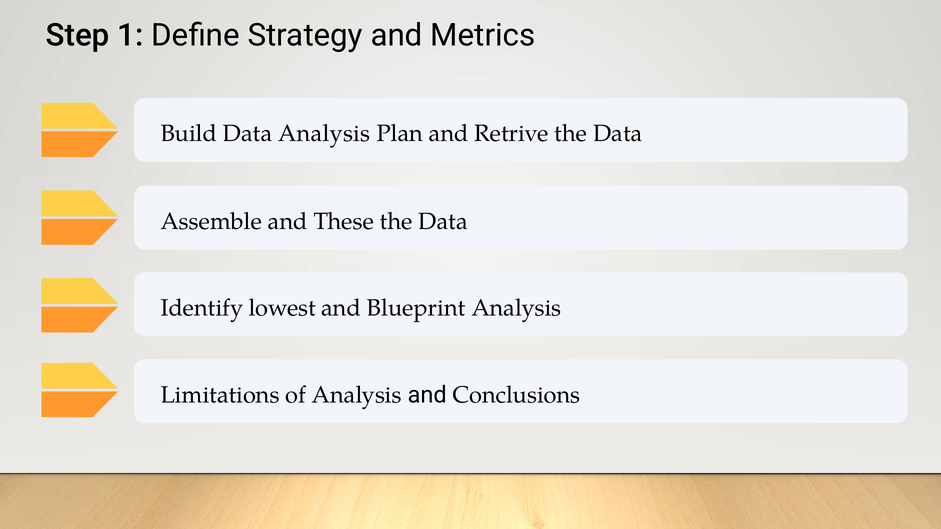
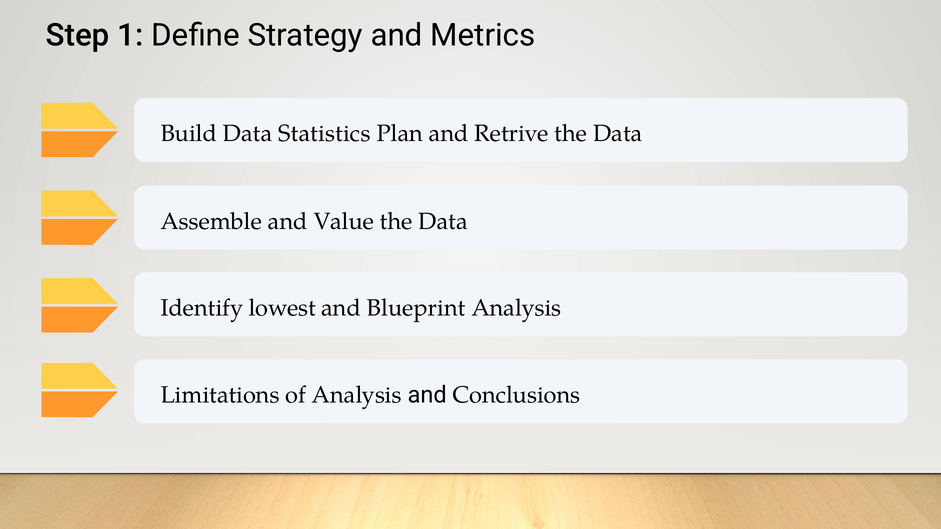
Data Analysis: Analysis -> Statistics
These: These -> Value
